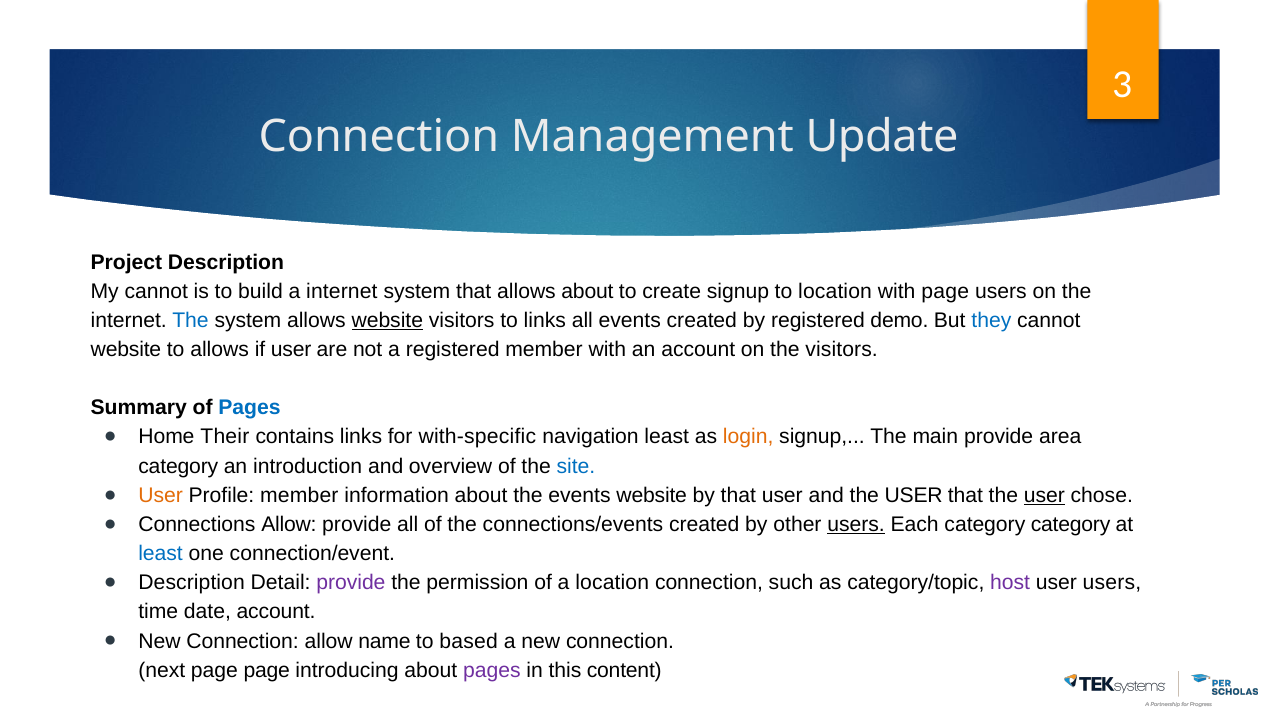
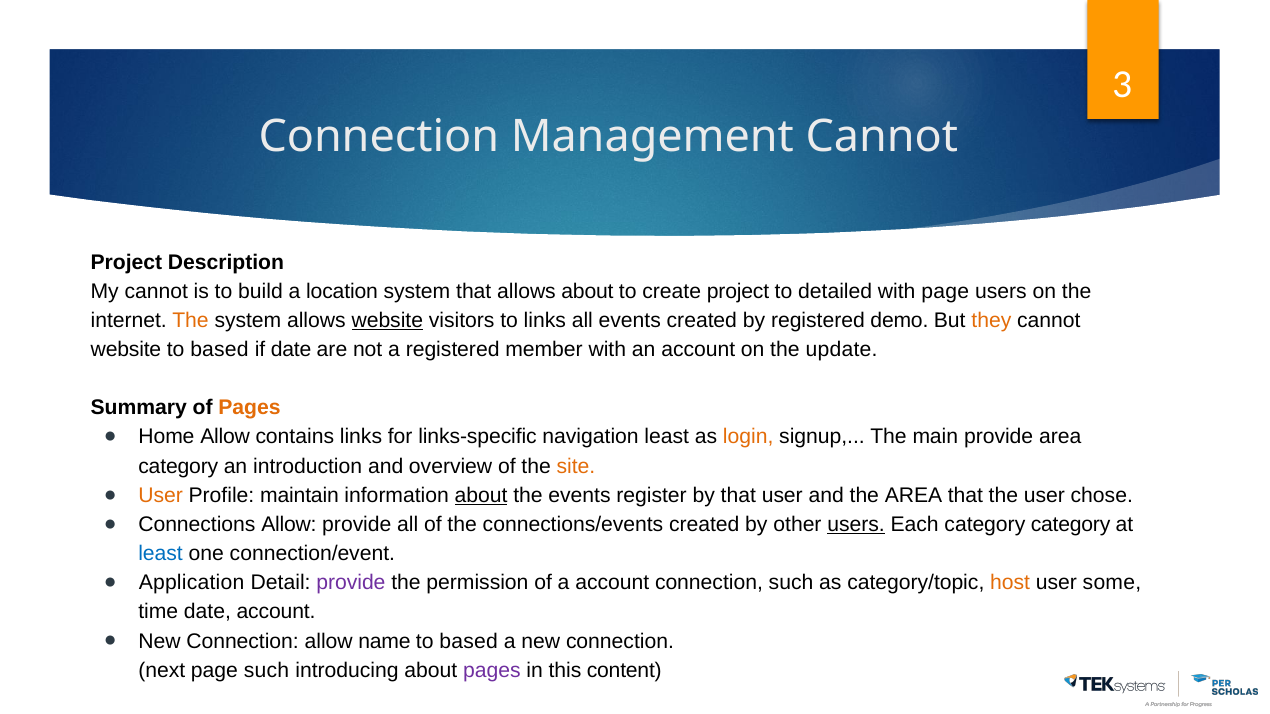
Management Update: Update -> Cannot
a internet: internet -> location
create signup: signup -> project
to location: location -> detailed
The at (191, 321) colour: blue -> orange
they colour: blue -> orange
allows at (220, 350): allows -> based
if user: user -> date
the visitors: visitors -> update
Pages at (249, 408) colour: blue -> orange
Home Their: Their -> Allow
with-specific: with-specific -> links-specific
site colour: blue -> orange
Profile member: member -> maintain
about at (481, 496) underline: none -> present
events website: website -> register
and the USER: USER -> AREA
user at (1044, 496) underline: present -> none
Description at (192, 583): Description -> Application
a location: location -> account
host colour: purple -> orange
user users: users -> some
page page: page -> such
